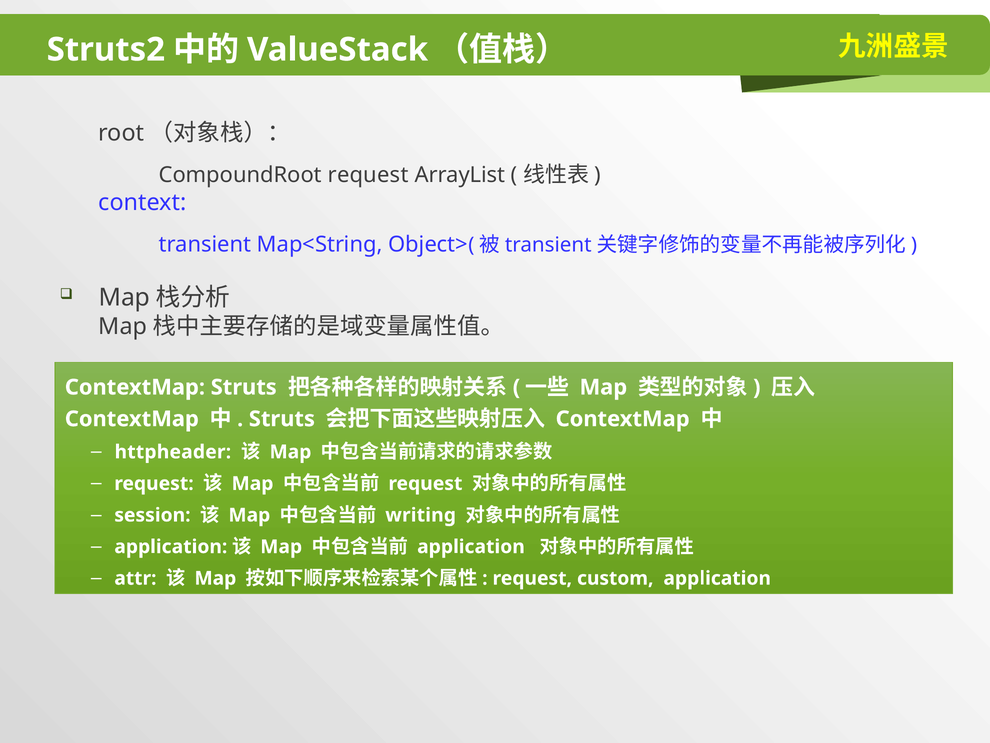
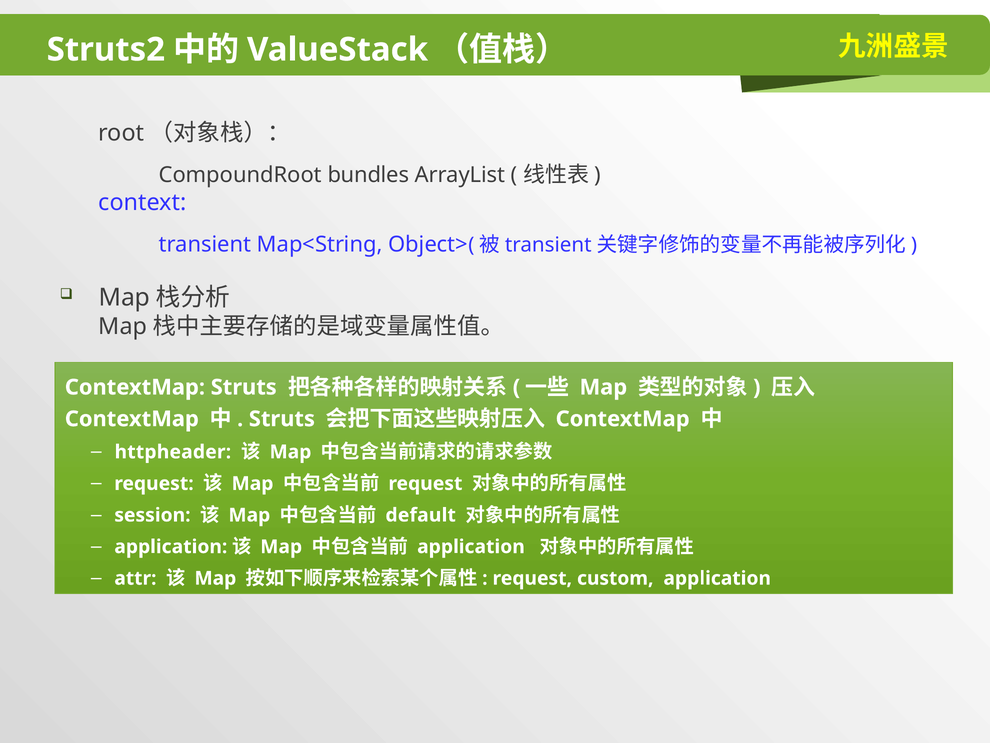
CompoundRoot request: request -> bundles
writing: writing -> default
